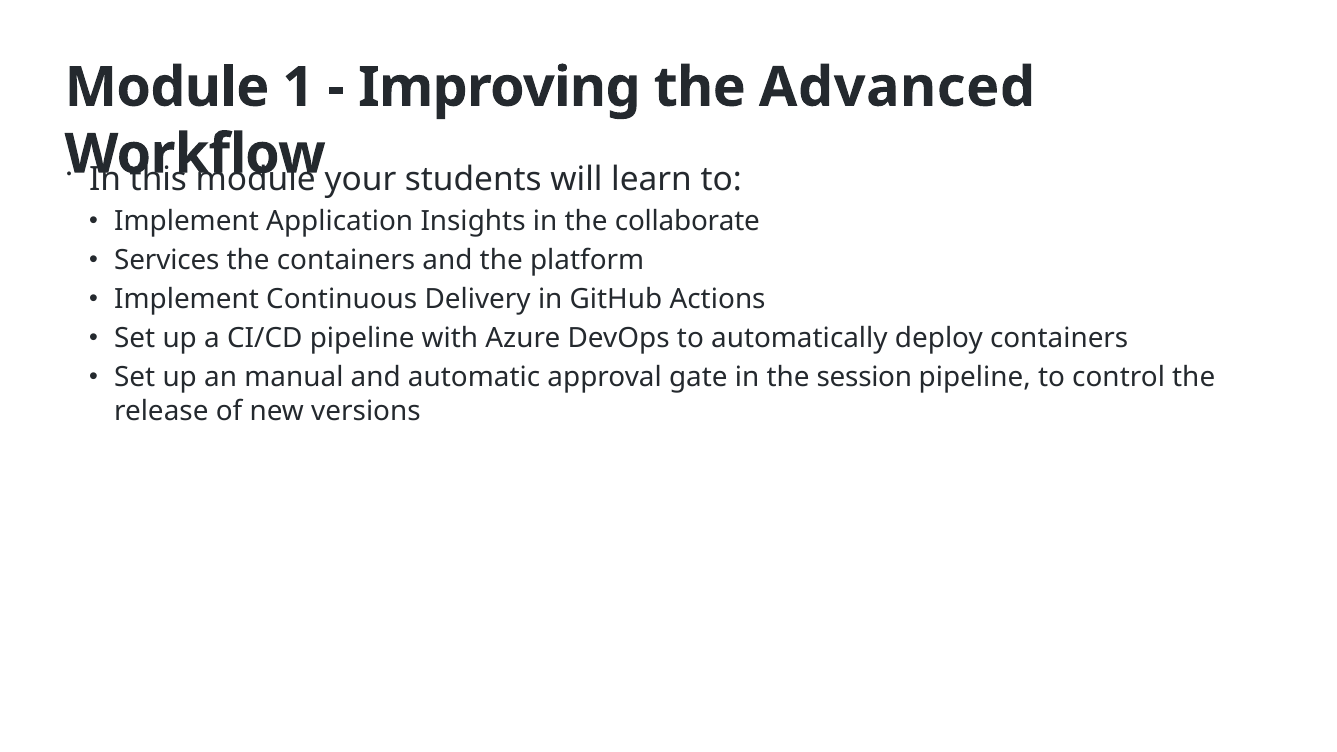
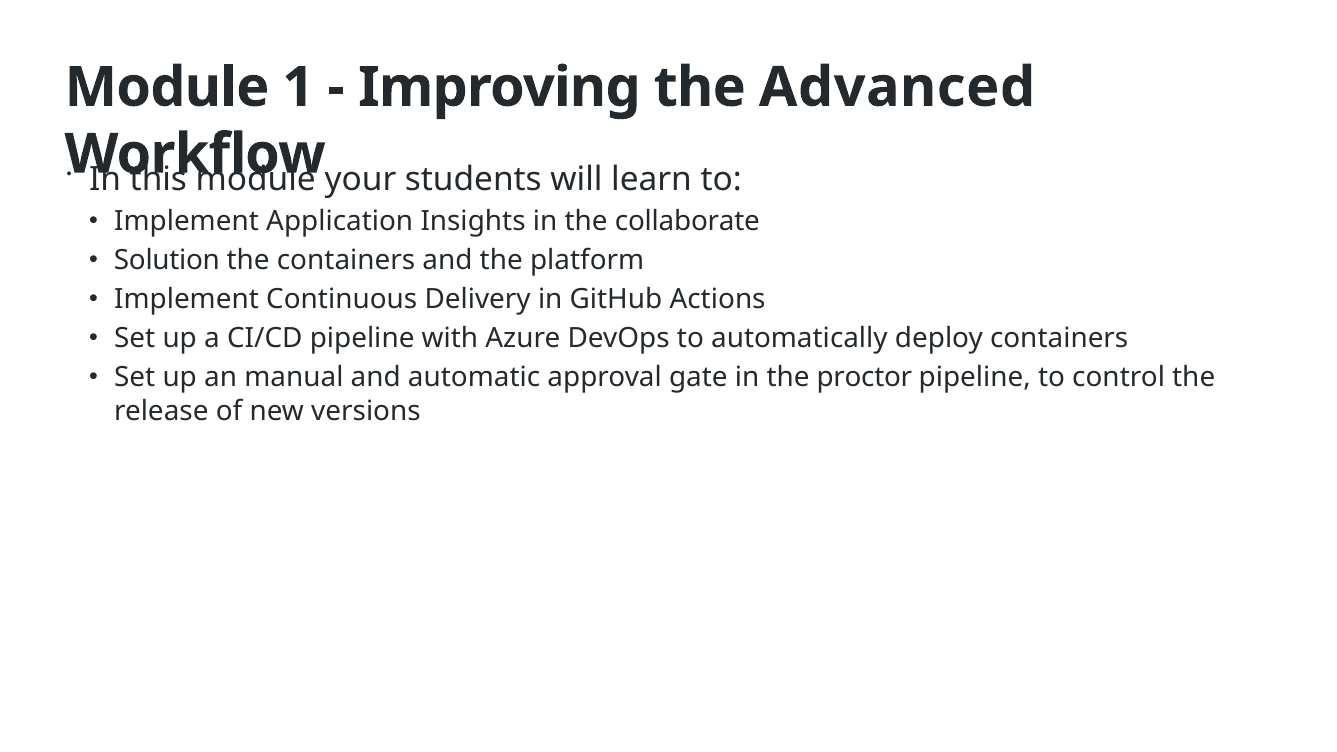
Services: Services -> Solution
session: session -> proctor
